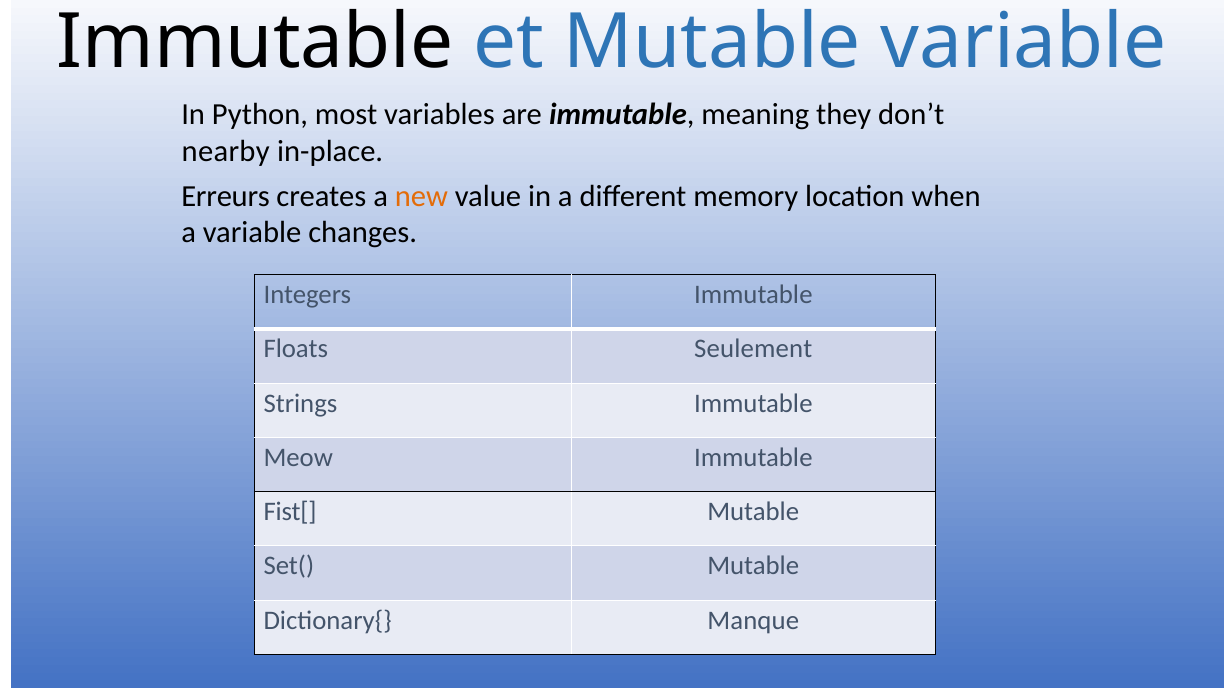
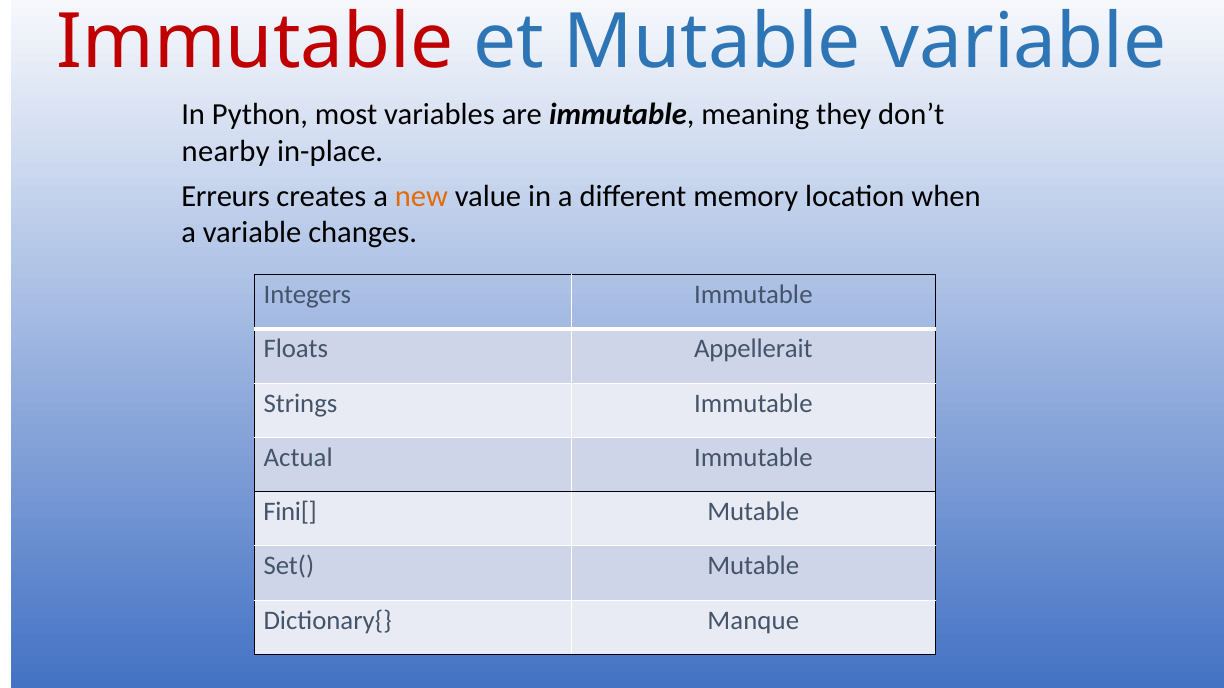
Immutable at (255, 42) colour: black -> red
Seulement: Seulement -> Appellerait
Meow: Meow -> Actual
Fist[: Fist[ -> Fini[
